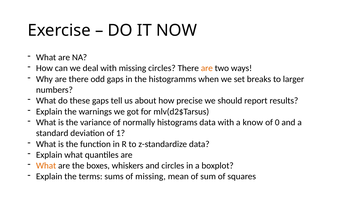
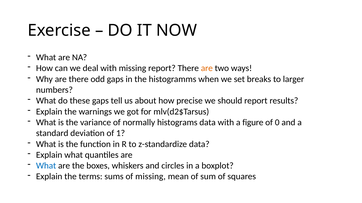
missing circles: circles -> report
know: know -> figure
What at (46, 166) colour: orange -> blue
